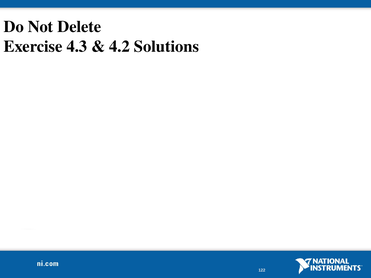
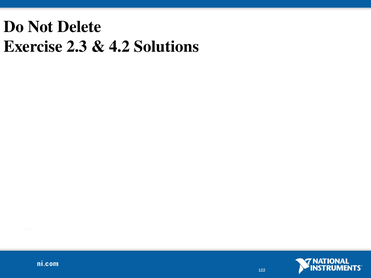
4.3: 4.3 -> 2.3
